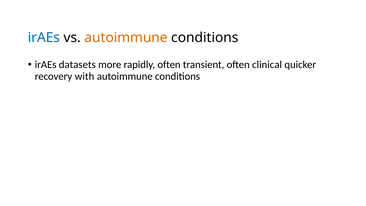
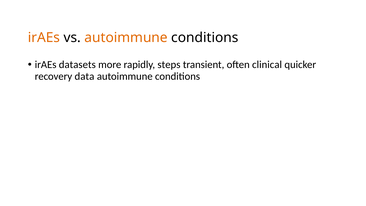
irAEs at (44, 38) colour: blue -> orange
rapidly often: often -> steps
with: with -> data
